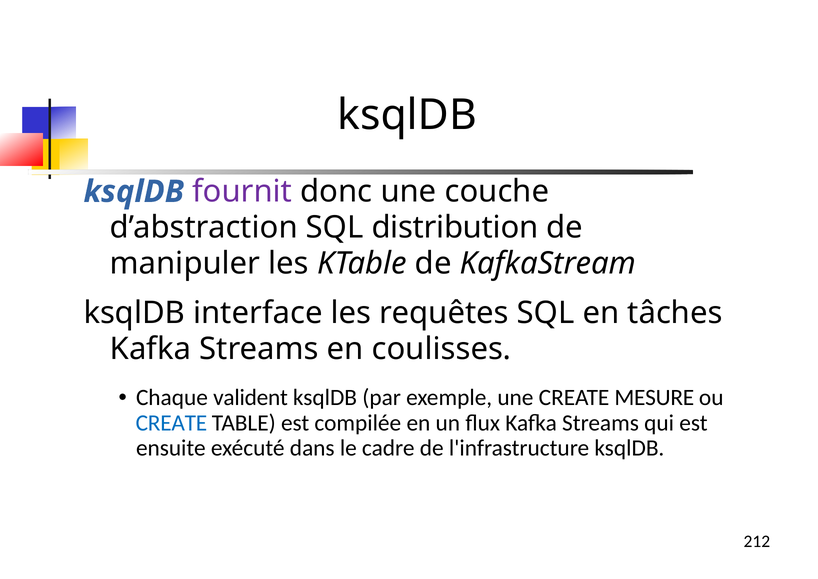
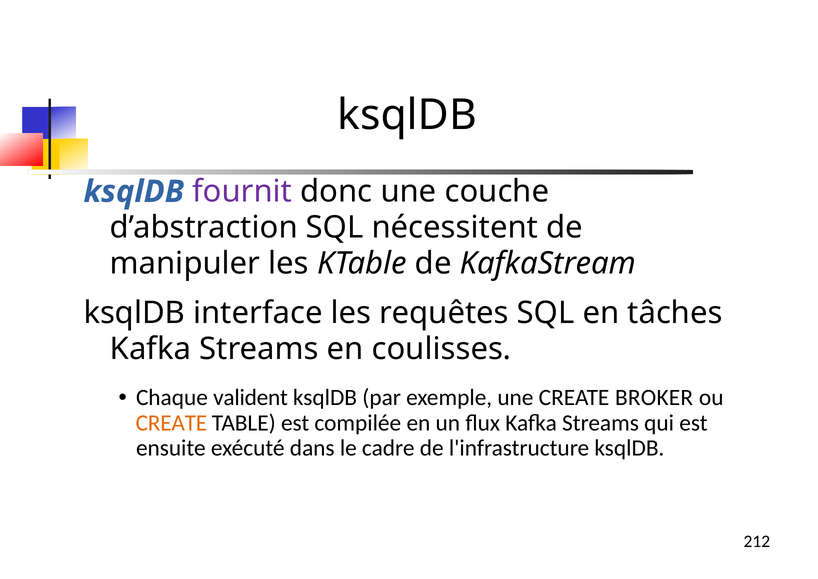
distribution: distribution -> nécessitent
MESURE: MESURE -> BROKER
CREATE at (171, 422) colour: blue -> orange
